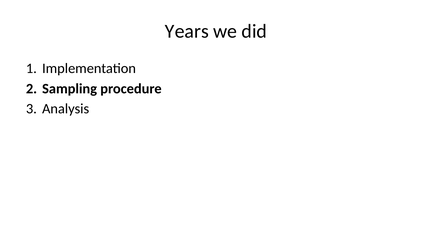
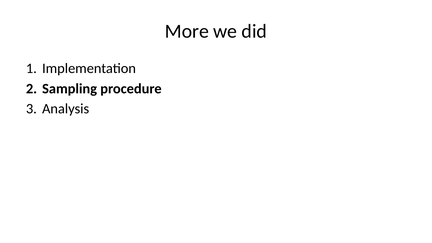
Years: Years -> More
